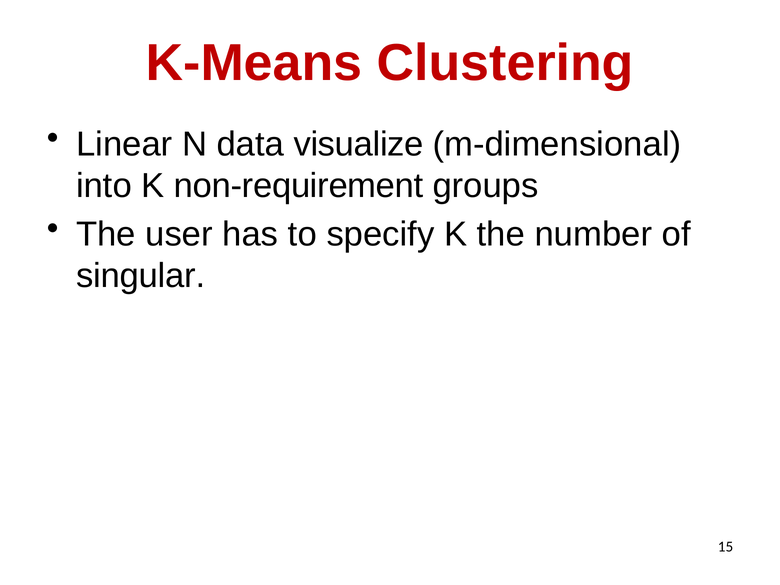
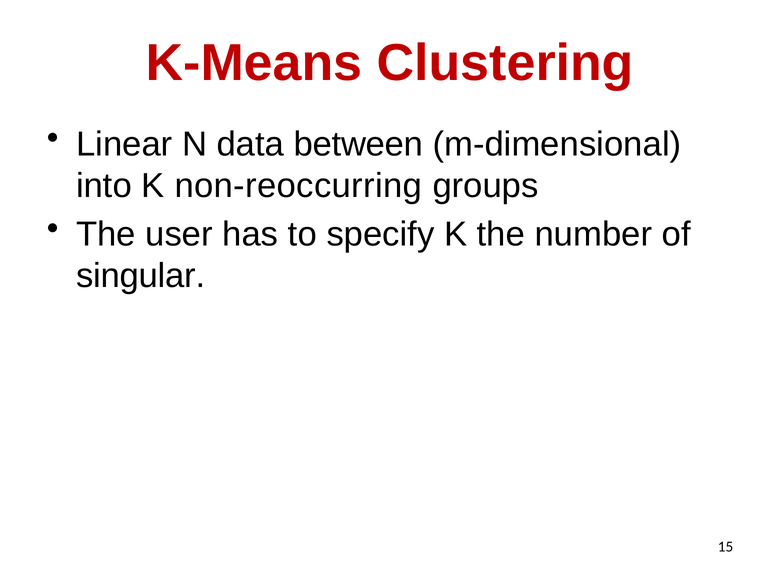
visualize: visualize -> between
non-requirement: non-requirement -> non-reoccurring
